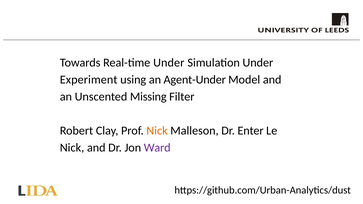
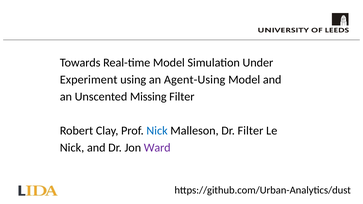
Real-time Under: Under -> Model
Agent-Under: Agent-Under -> Agent-Using
Nick at (157, 131) colour: orange -> blue
Dr Enter: Enter -> Filter
